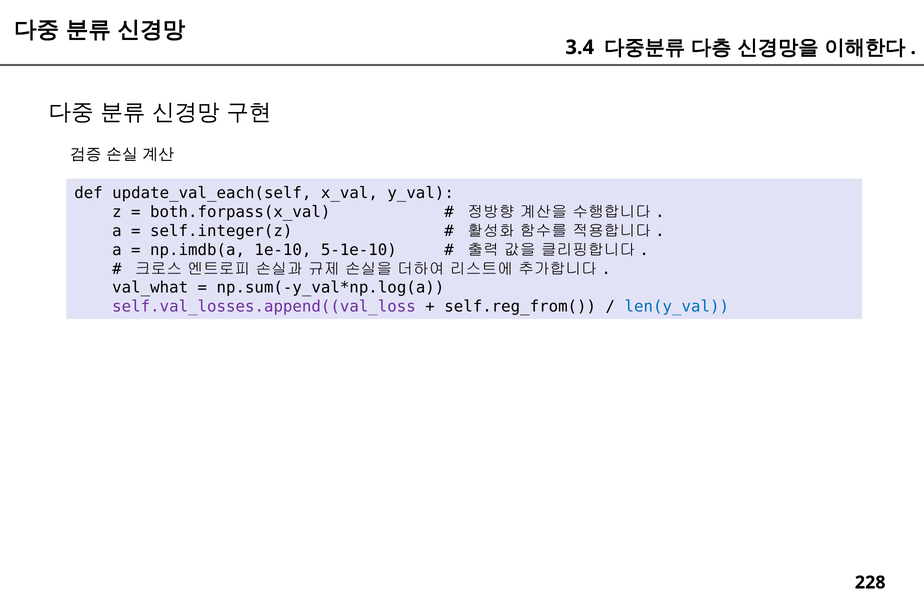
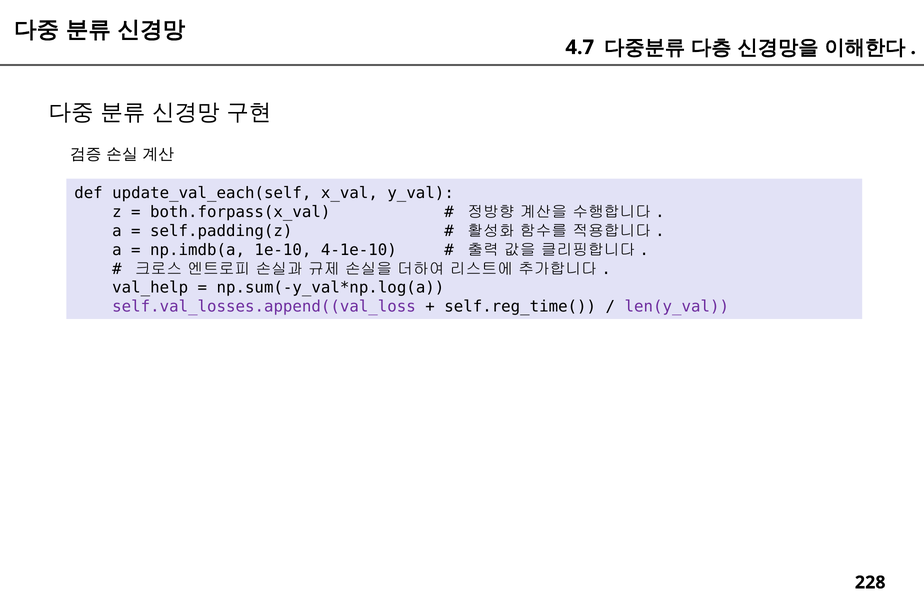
3.4: 3.4 -> 4.7
self.integer(z: self.integer(z -> self.padding(z
5-1e-10: 5-1e-10 -> 4-1e-10
val_what: val_what -> val_help
self.reg_from(: self.reg_from( -> self.reg_time(
len(y_val colour: blue -> purple
